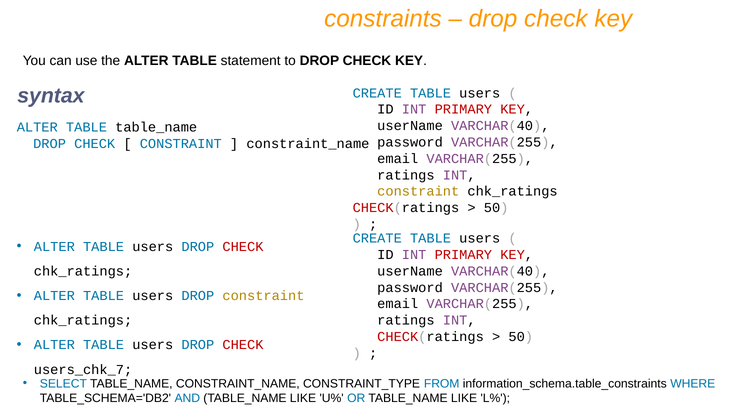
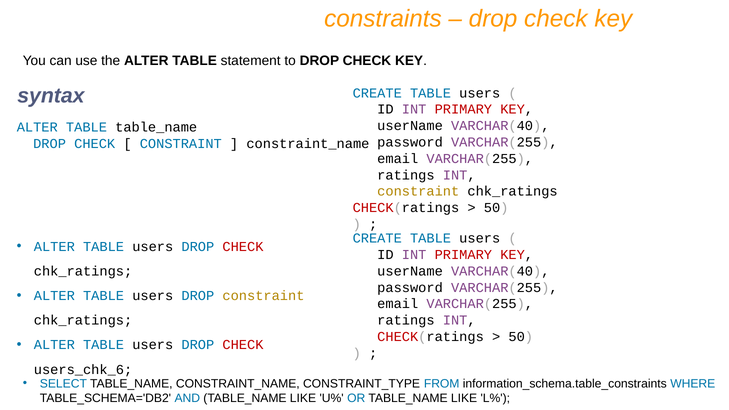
users_chk_7: users_chk_7 -> users_chk_6
